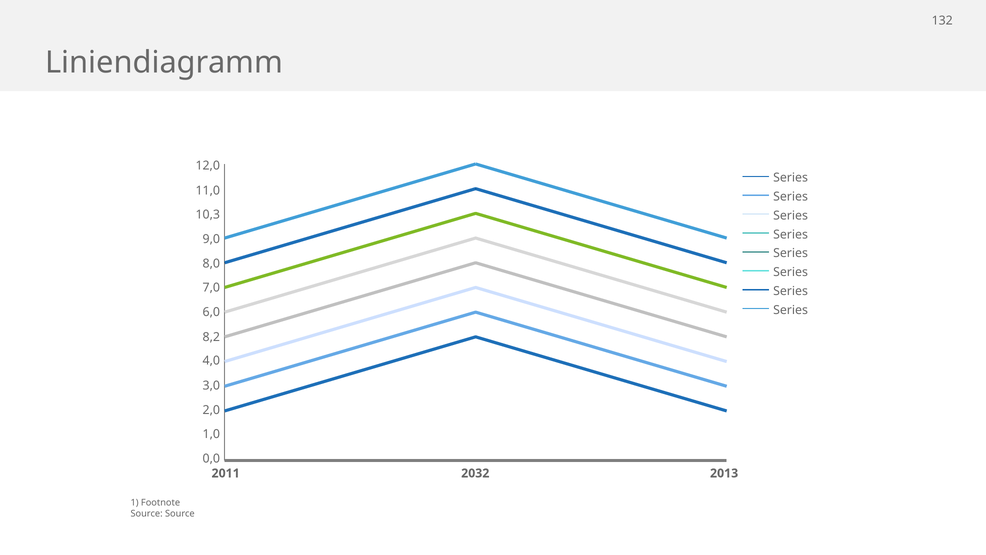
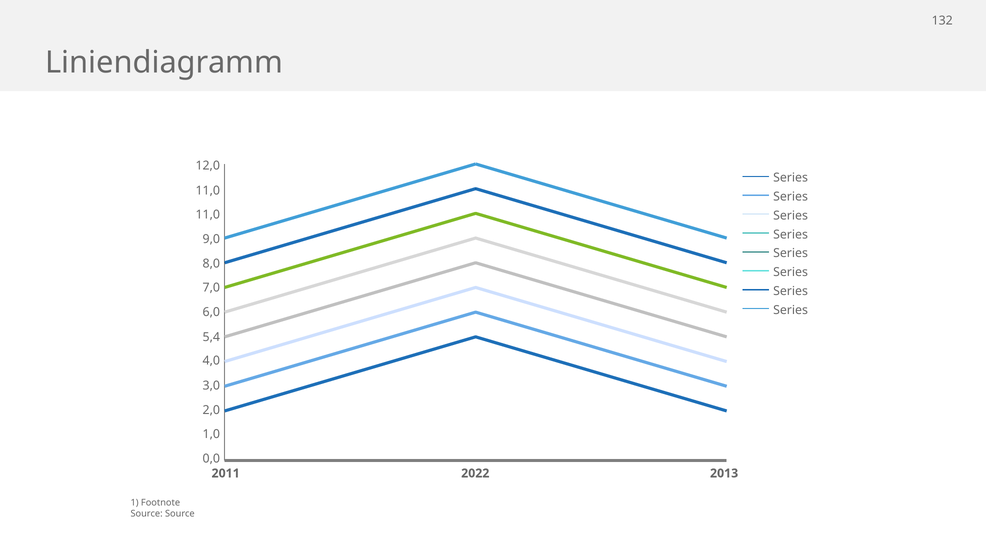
10,3 at (208, 214): 10,3 -> 11,0
8,2: 8,2 -> 5,4
2032: 2032 -> 2022
